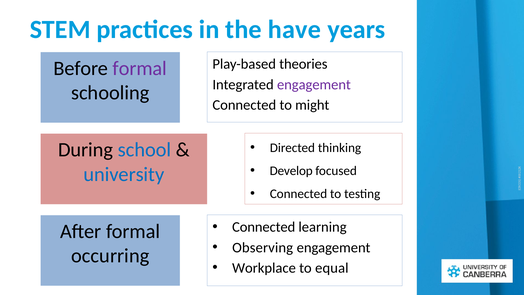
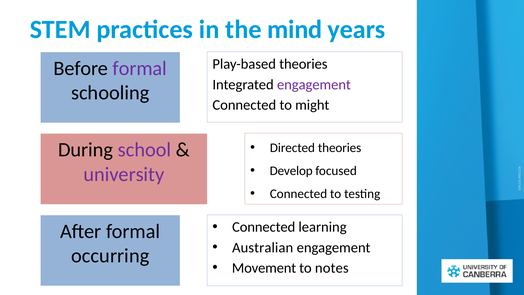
have: have -> mind
Directed thinking: thinking -> theories
school colour: blue -> purple
university colour: blue -> purple
Observing: Observing -> Australian
Workplace: Workplace -> Movement
equal: equal -> notes
